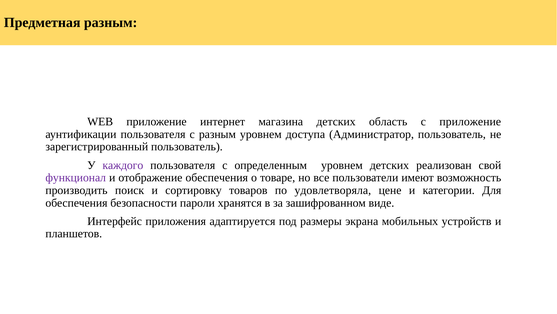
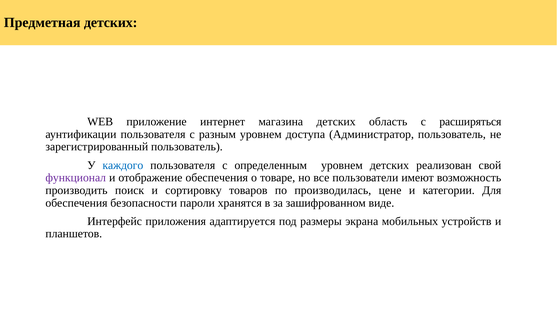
Предметная разным: разным -> детских
с приложение: приложение -> расширяться
каждого colour: purple -> blue
удовлетворяла: удовлетворяла -> производилась
